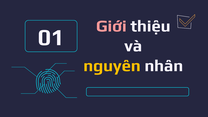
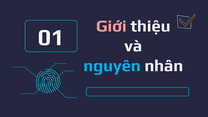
nguyên colour: yellow -> light blue
